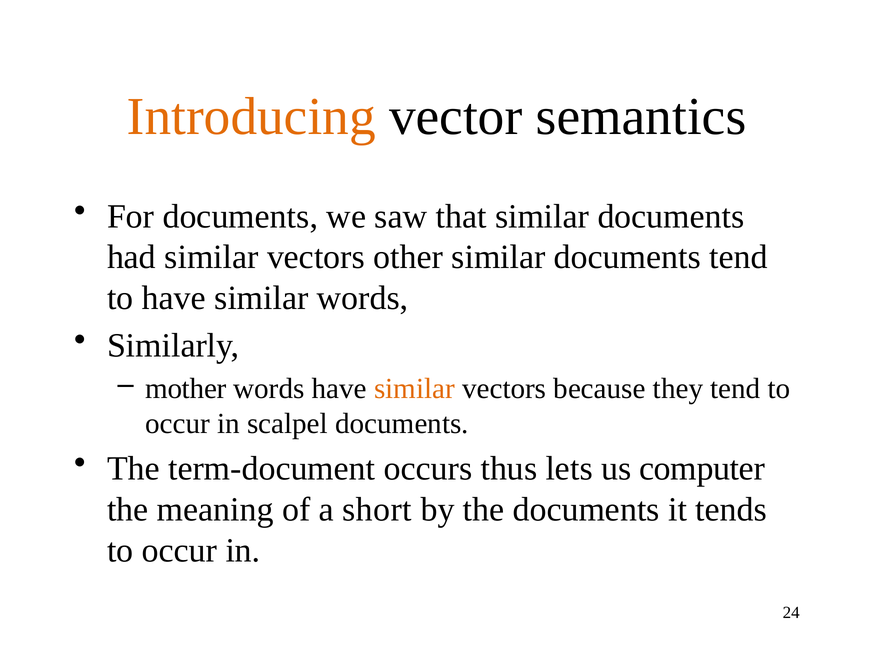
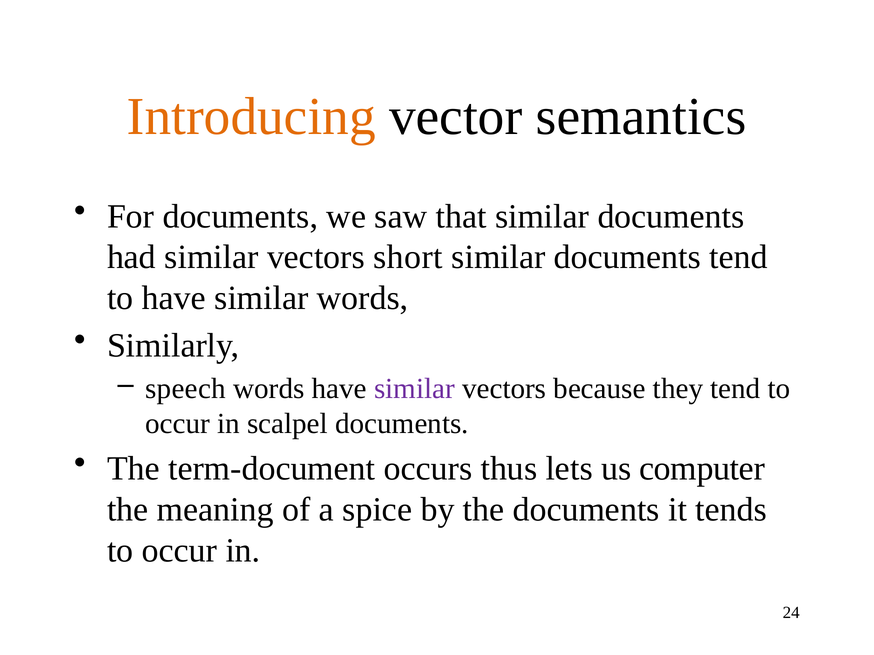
other: other -> short
mother: mother -> speech
similar at (414, 389) colour: orange -> purple
short: short -> spice
